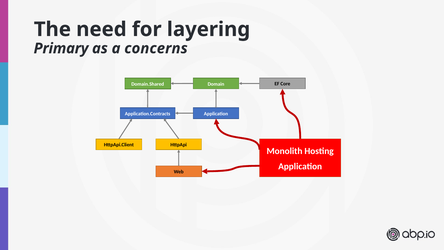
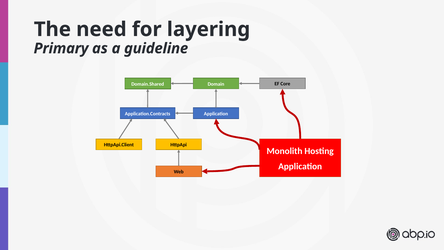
concerns: concerns -> guideline
